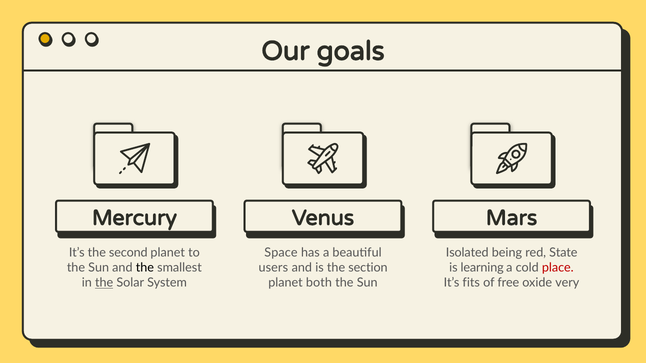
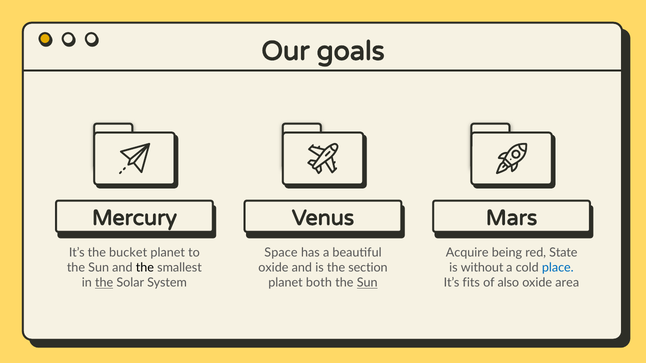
second: second -> bucket
Isolated: Isolated -> Acquire
users at (273, 268): users -> oxide
learning: learning -> without
place colour: red -> blue
Sun at (367, 283) underline: none -> present
free: free -> also
very: very -> area
